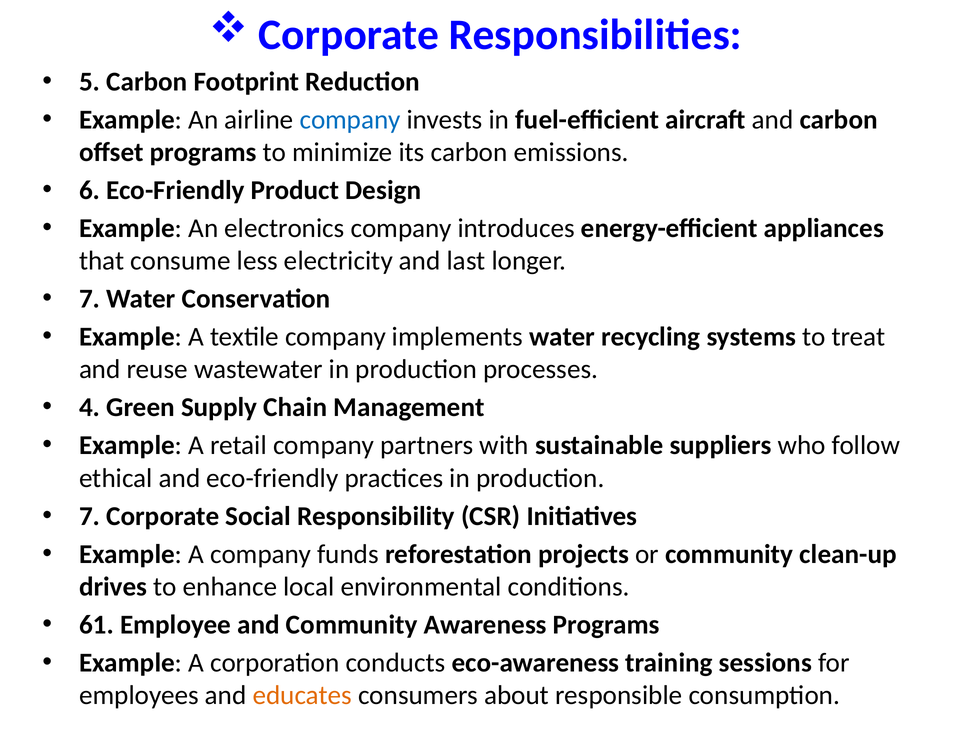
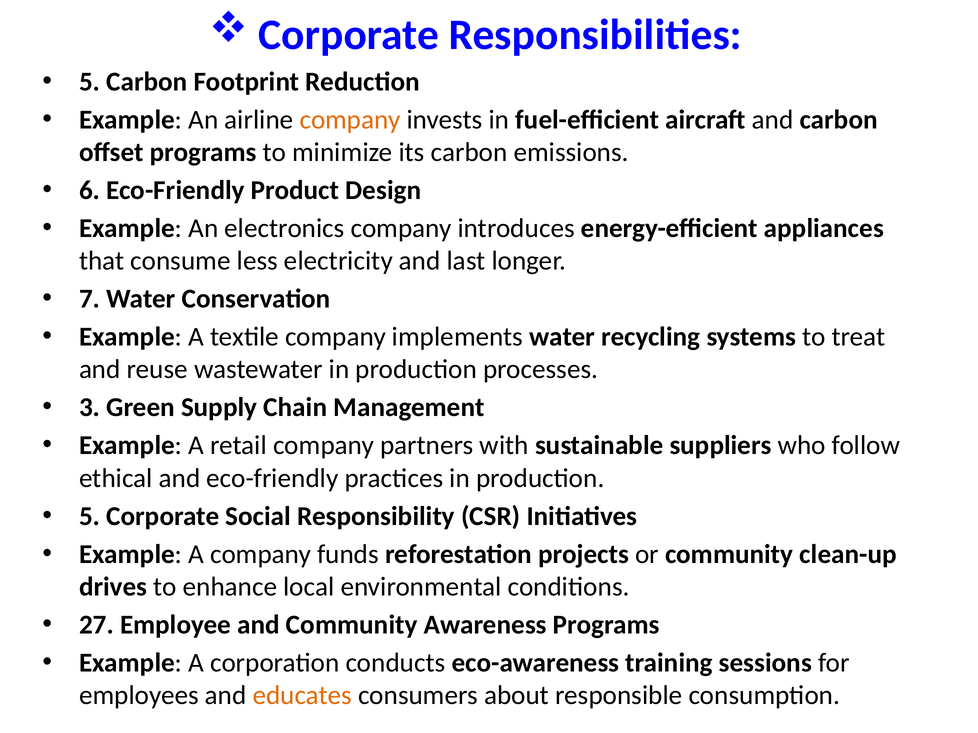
company at (350, 120) colour: blue -> orange
4: 4 -> 3
7 at (90, 516): 7 -> 5
61: 61 -> 27
